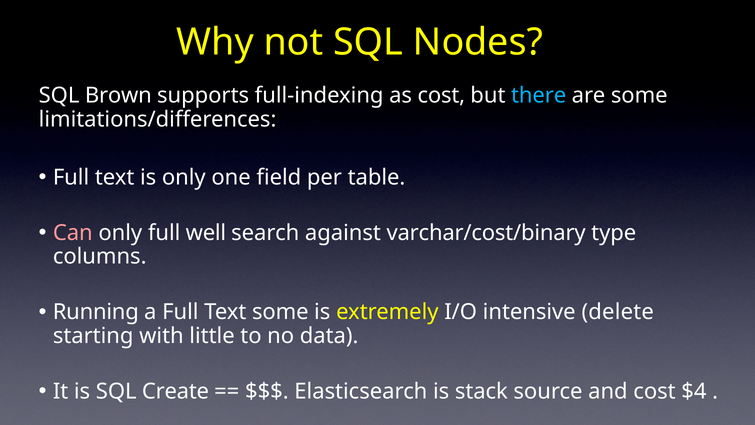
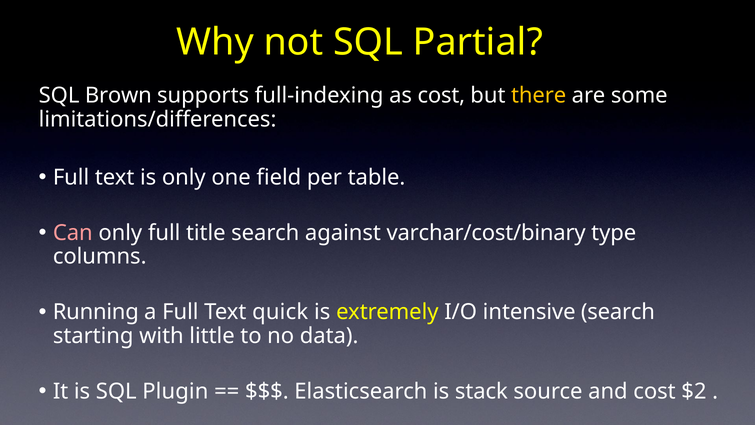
Nodes: Nodes -> Partial
there colour: light blue -> yellow
well: well -> title
Text some: some -> quick
intensive delete: delete -> search
Create: Create -> Plugin
$4: $4 -> $2
